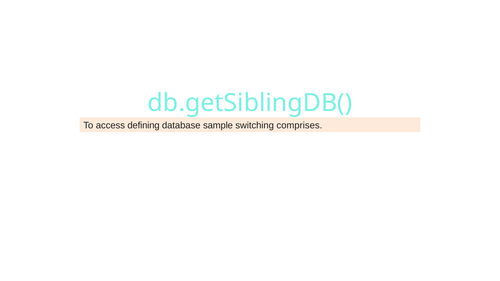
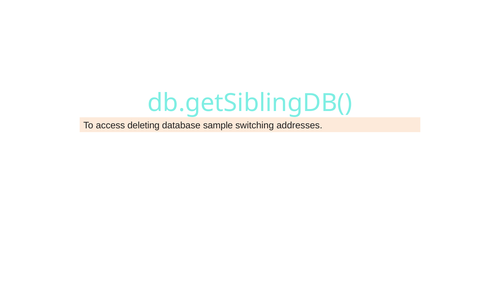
defining: defining -> deleting
comprises: comprises -> addresses
